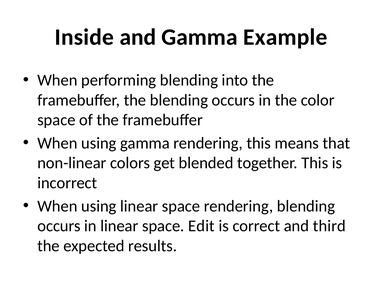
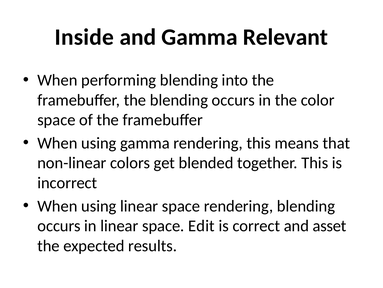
Example: Example -> Relevant
third: third -> asset
